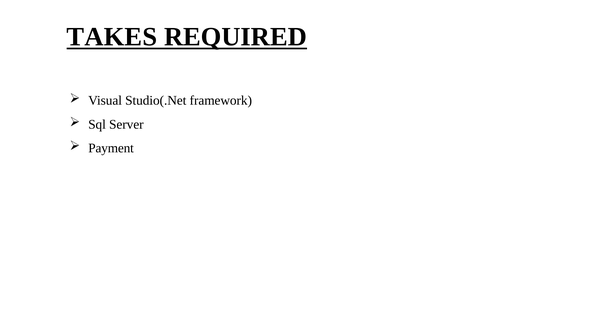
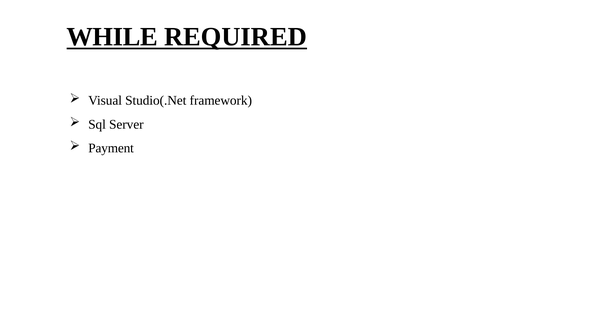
TAKES: TAKES -> WHILE
